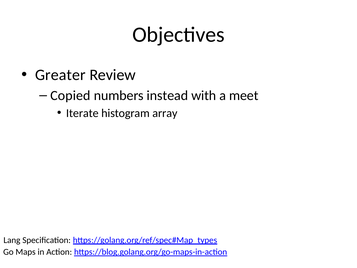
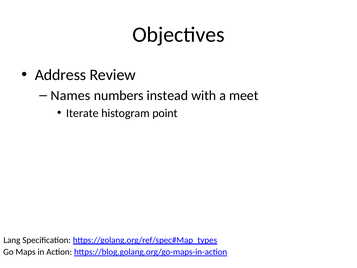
Greater: Greater -> Address
Copied: Copied -> Names
array: array -> point
